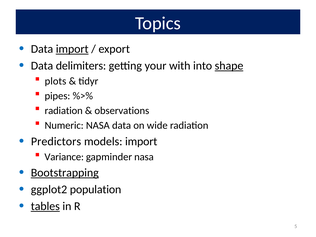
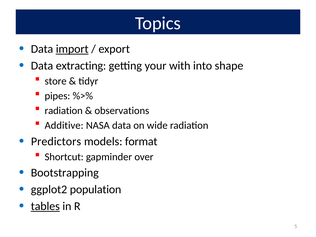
delimiters: delimiters -> extracting
shape underline: present -> none
plots: plots -> store
Numeric: Numeric -> Additive
models import: import -> format
Variance: Variance -> Shortcut
gapminder nasa: nasa -> over
Bootstrapping underline: present -> none
